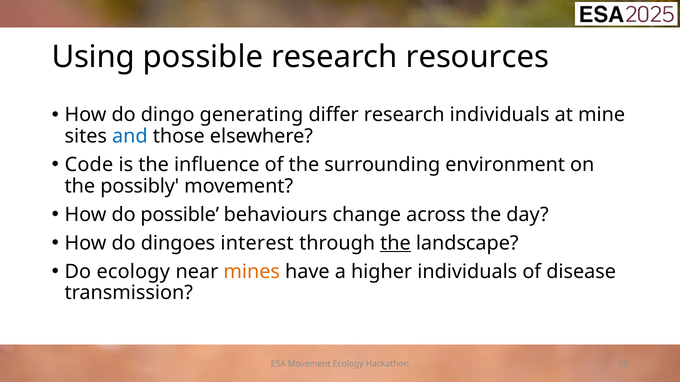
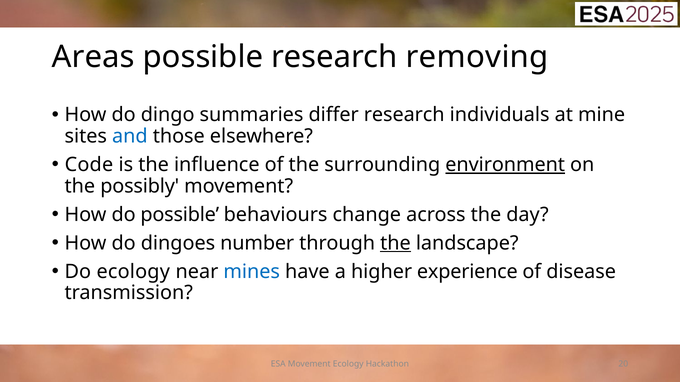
Using: Using -> Areas
resources: resources -> removing
generating: generating -> summaries
environment underline: none -> present
interest: interest -> number
mines colour: orange -> blue
higher individuals: individuals -> experience
